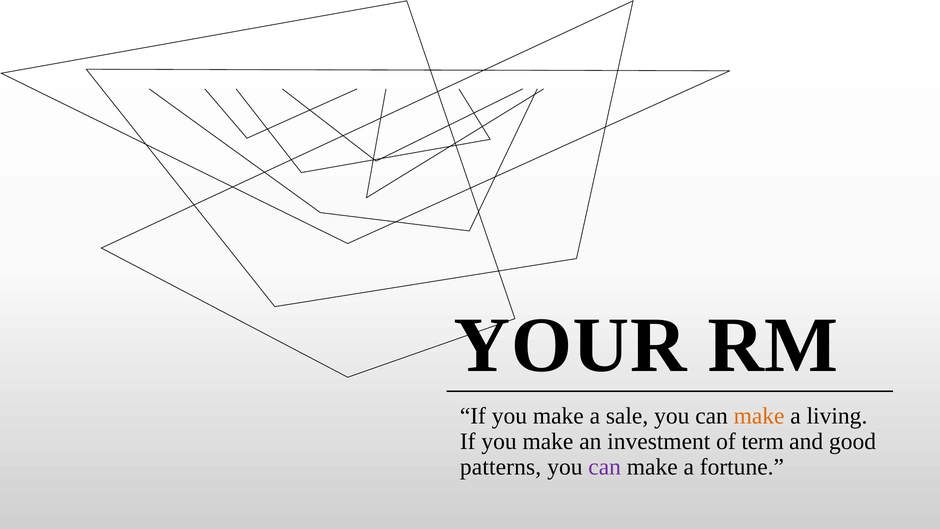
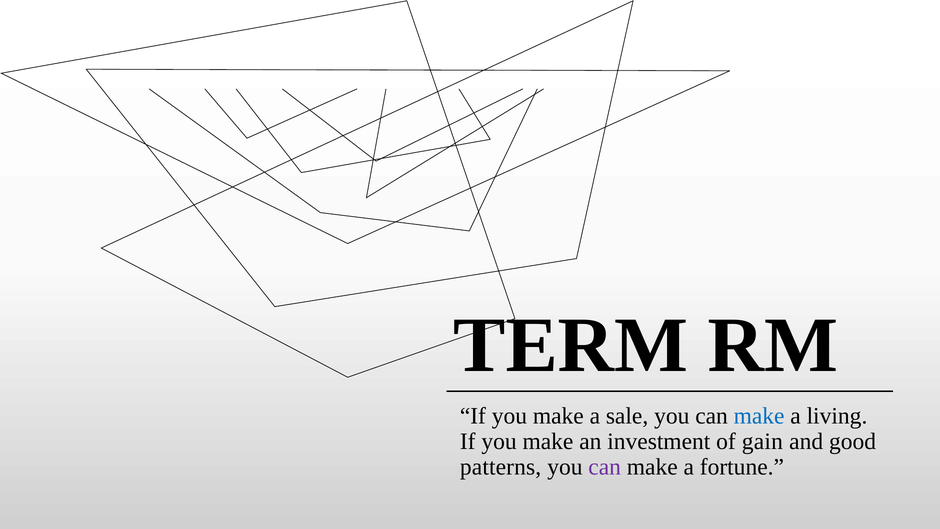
YOUR: YOUR -> TERM
make at (759, 416) colour: orange -> blue
term: term -> gain
